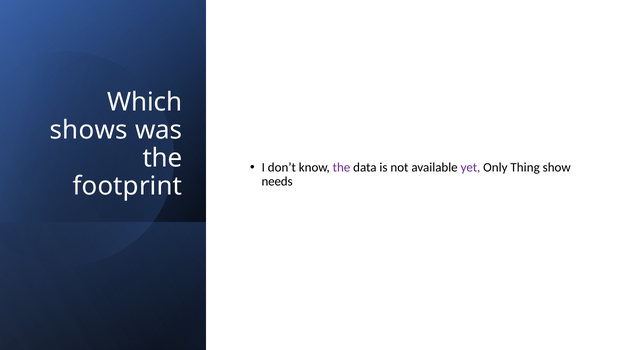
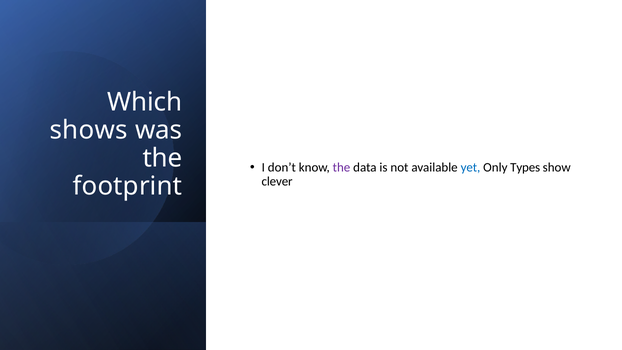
yet colour: purple -> blue
Thing: Thing -> Types
needs: needs -> clever
